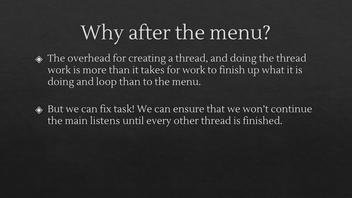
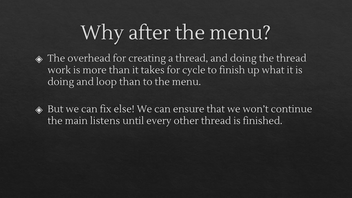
for work: work -> cycle
task: task -> else
